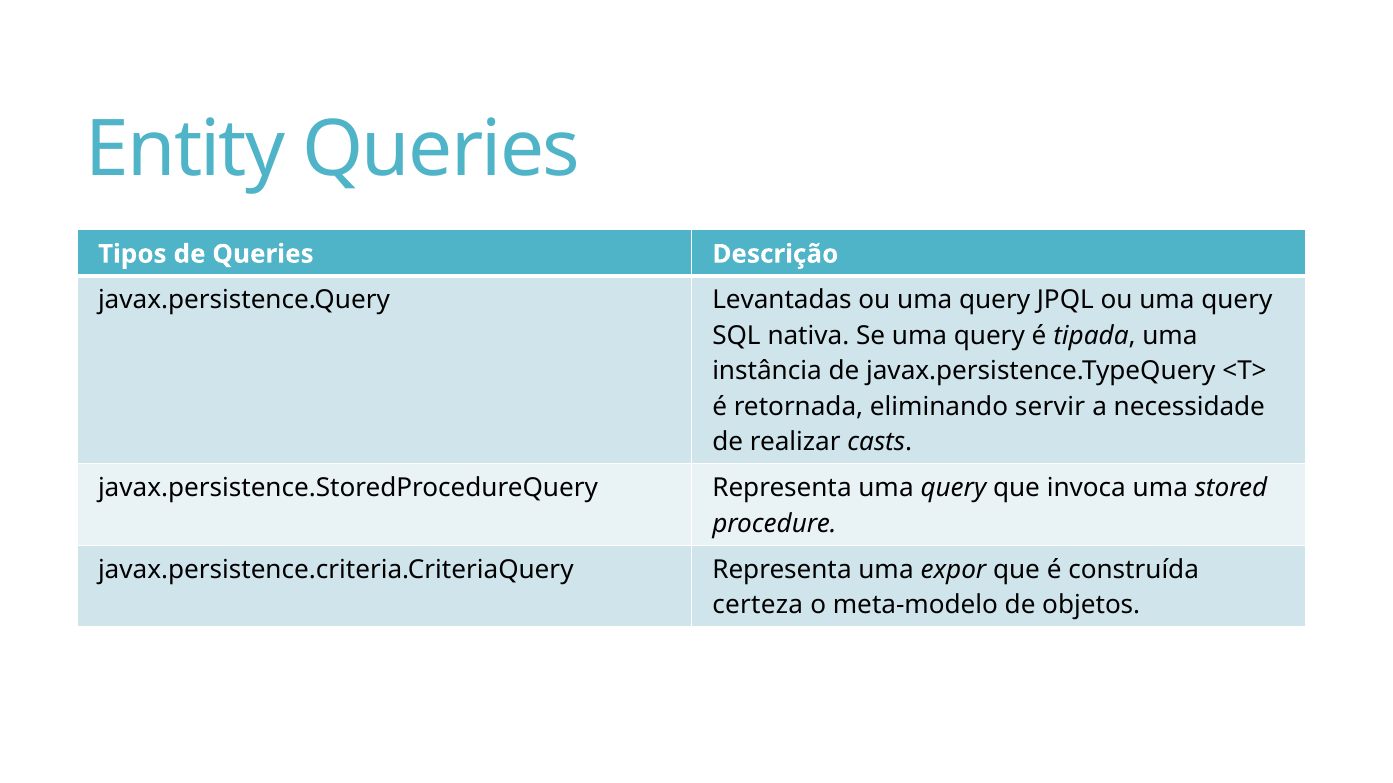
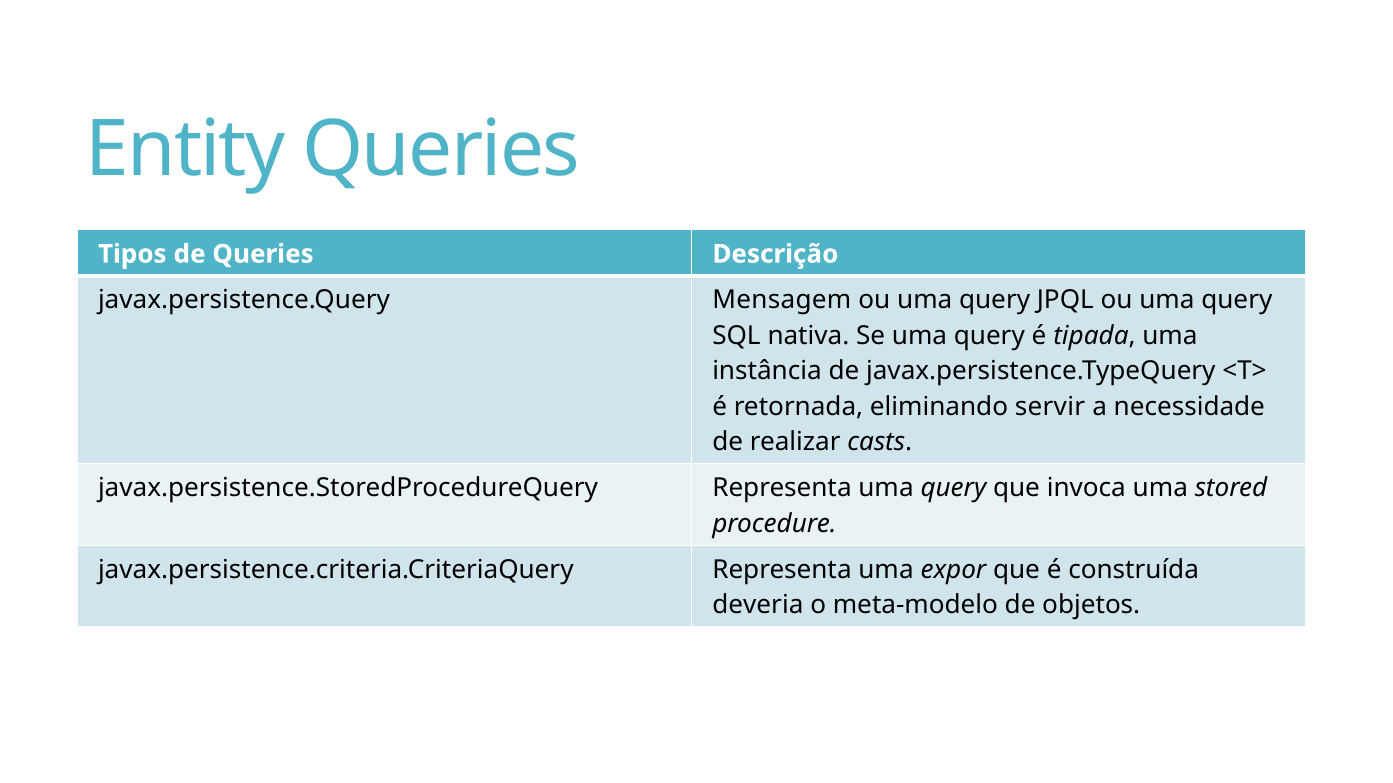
Levantadas: Levantadas -> Mensagem
certeza: certeza -> deveria
